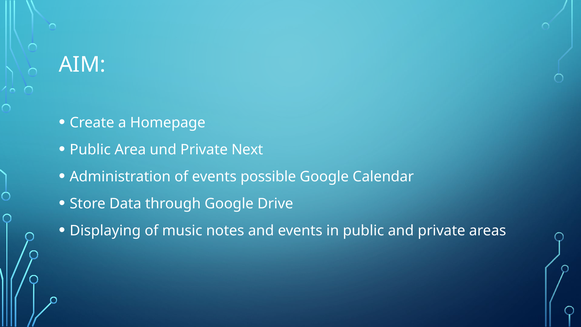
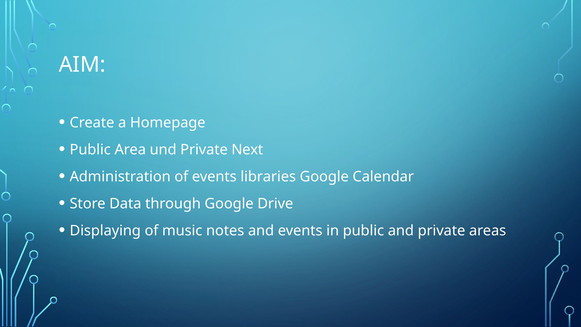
possible: possible -> libraries
